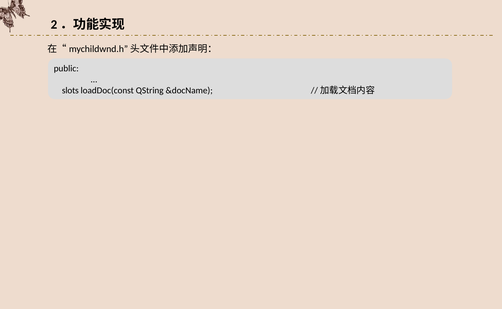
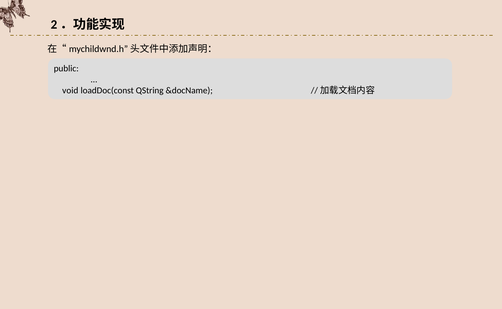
slots: slots -> void
